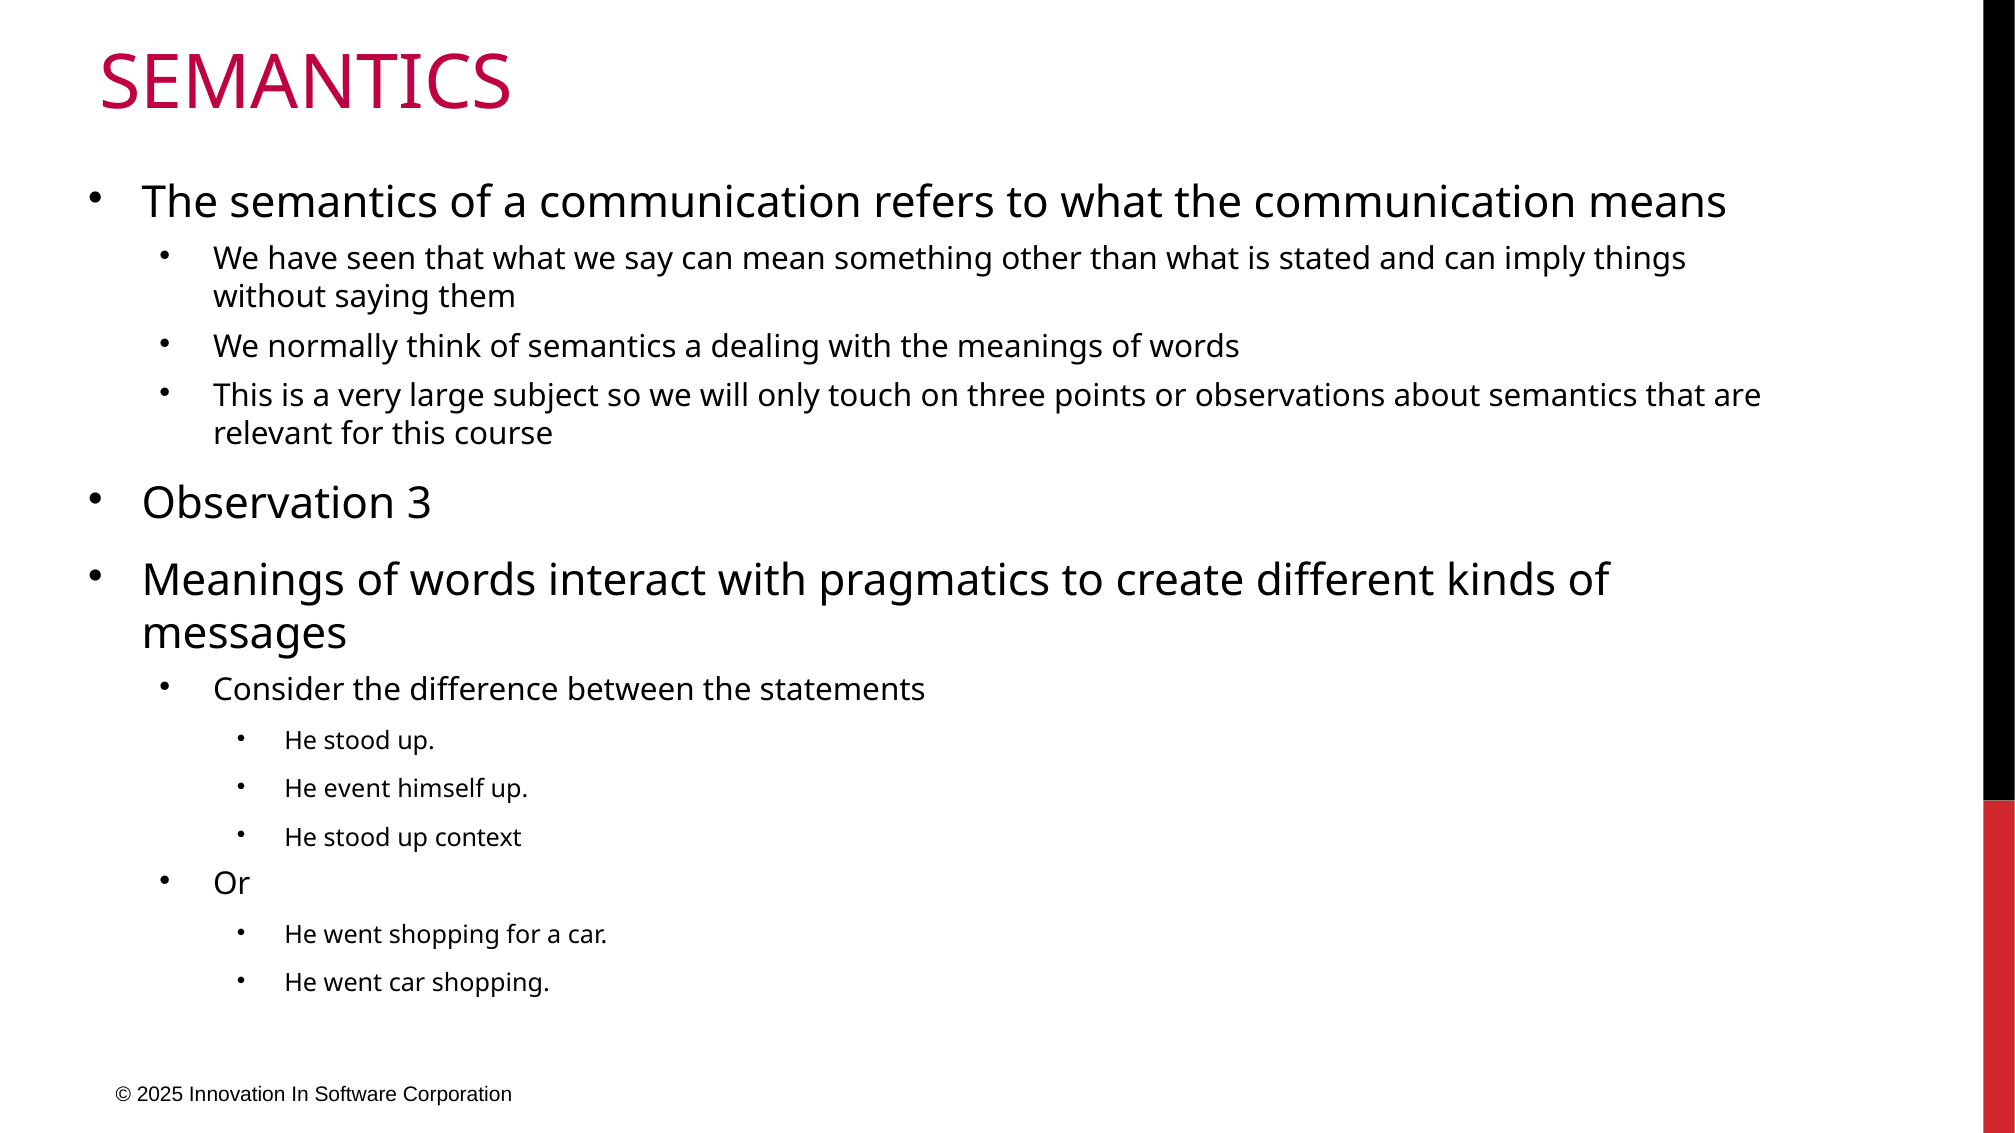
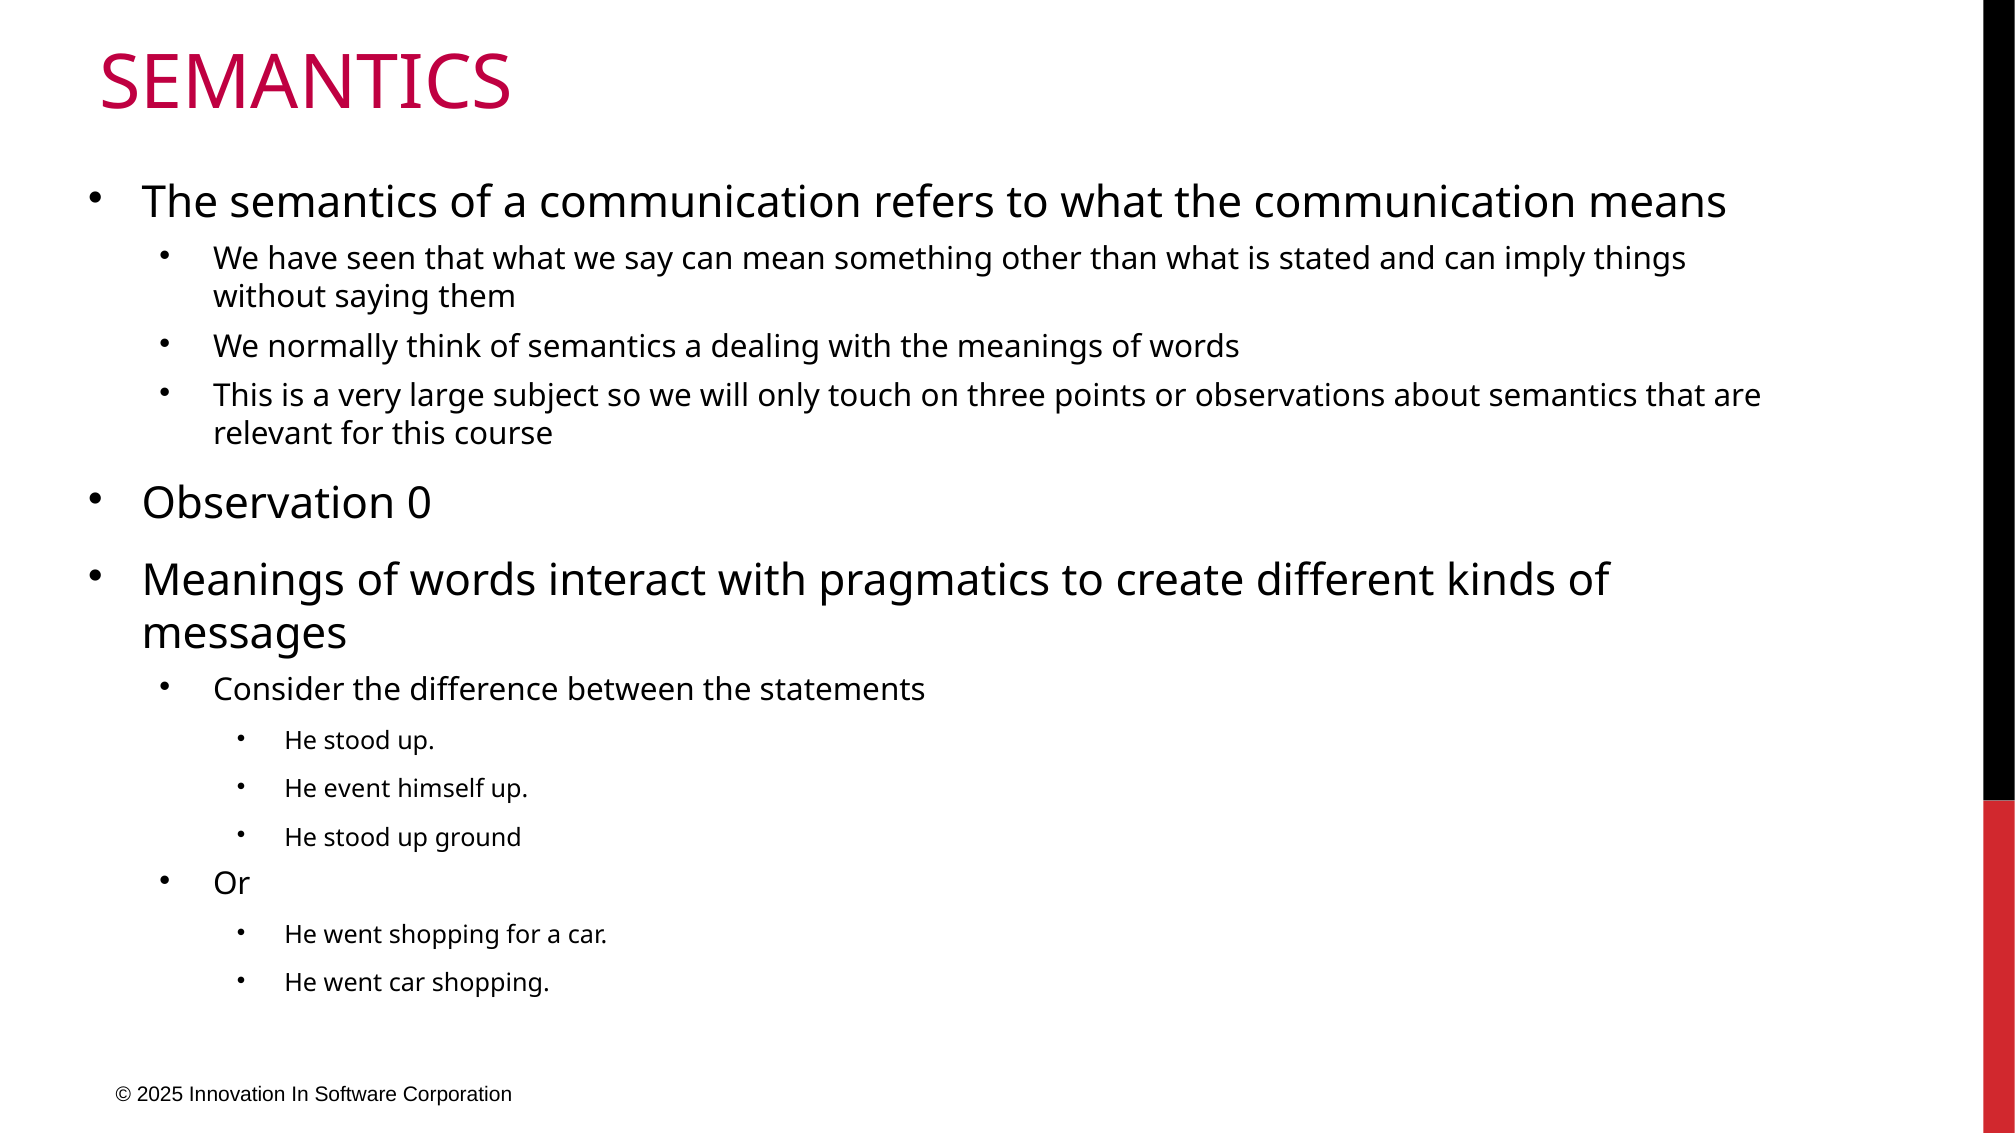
3: 3 -> 0
context: context -> ground
